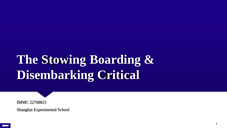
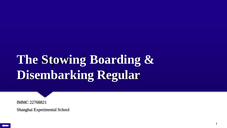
Critical: Critical -> Regular
